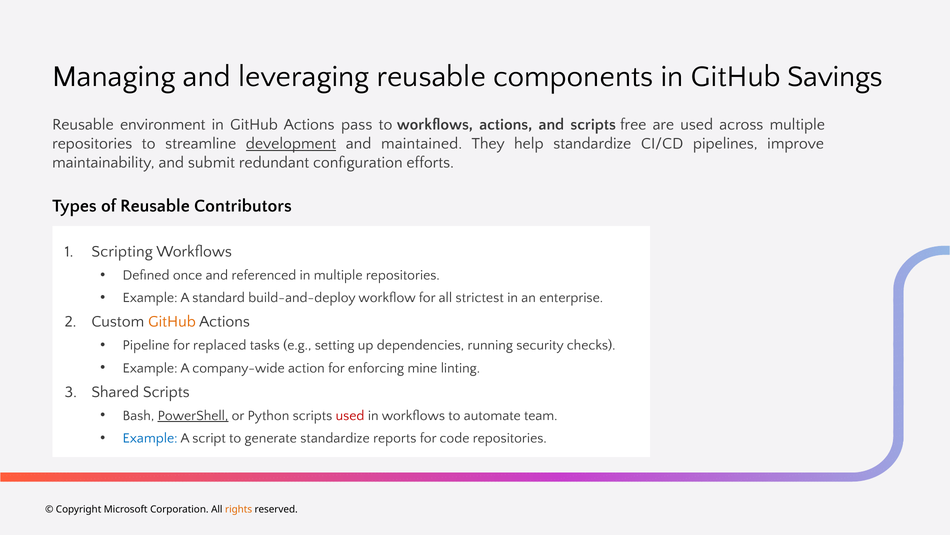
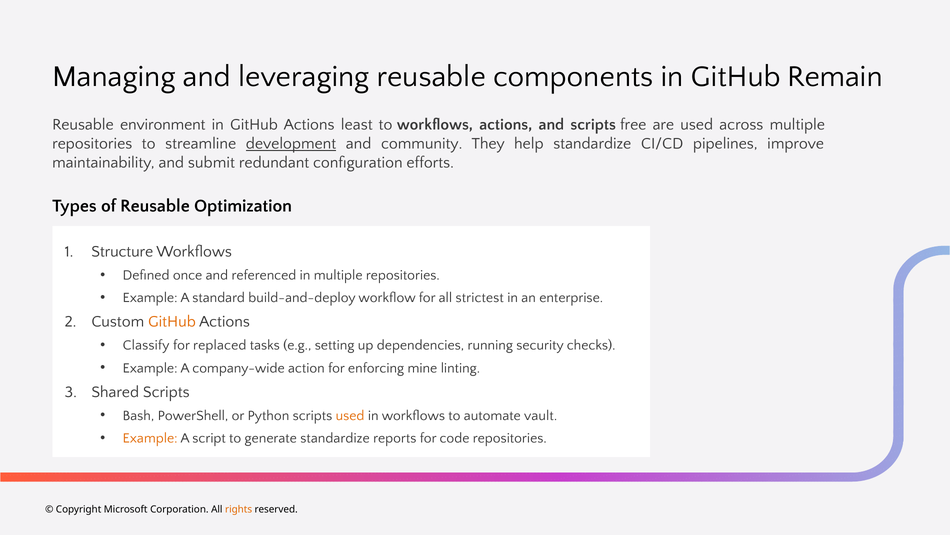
Savings: Savings -> Remain
pass: pass -> least
maintained: maintained -> community
Contributors: Contributors -> Optimization
Scripting: Scripting -> Structure
Pipeline: Pipeline -> Classify
PowerShell underline: present -> none
used at (350, 415) colour: red -> orange
team: team -> vault
Example at (150, 438) colour: blue -> orange
